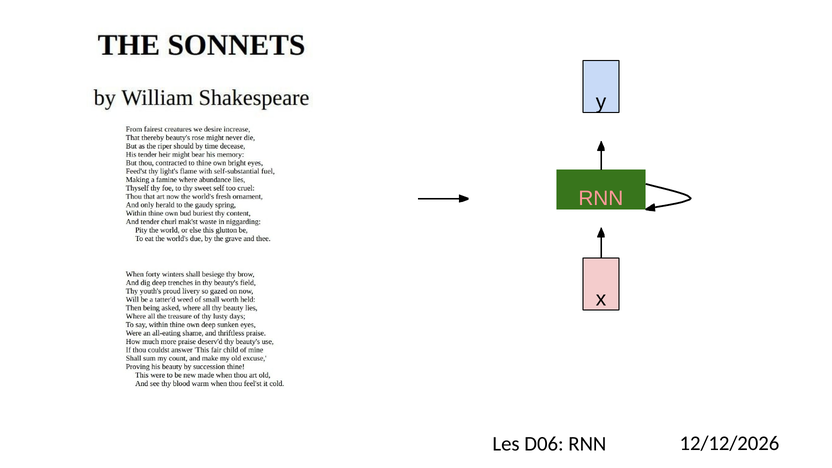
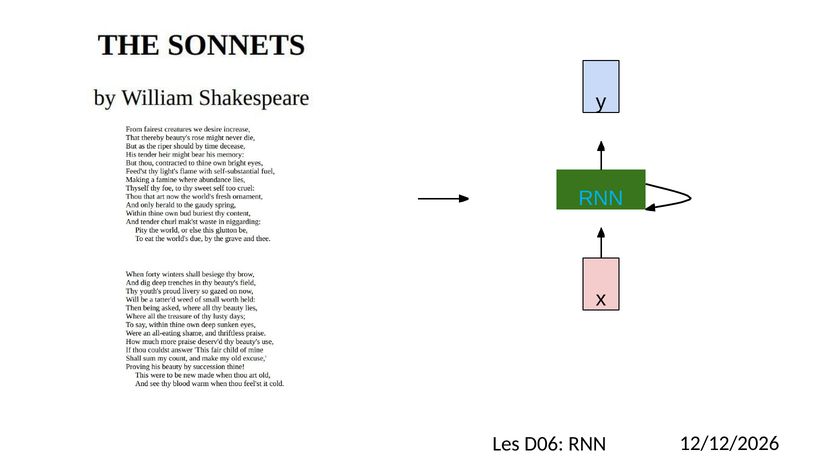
RNN at (601, 198) colour: pink -> light blue
